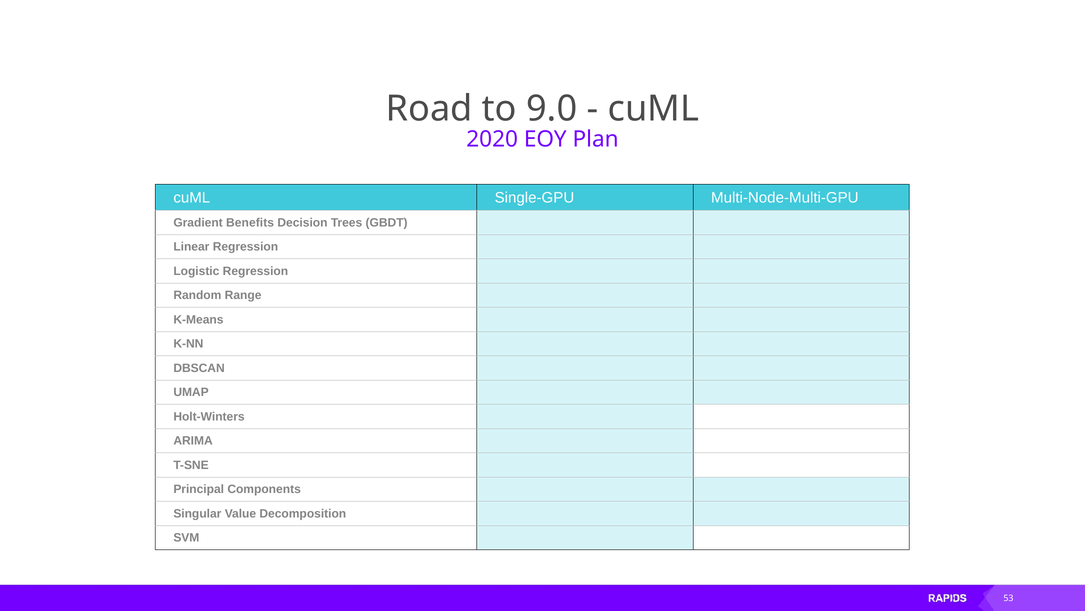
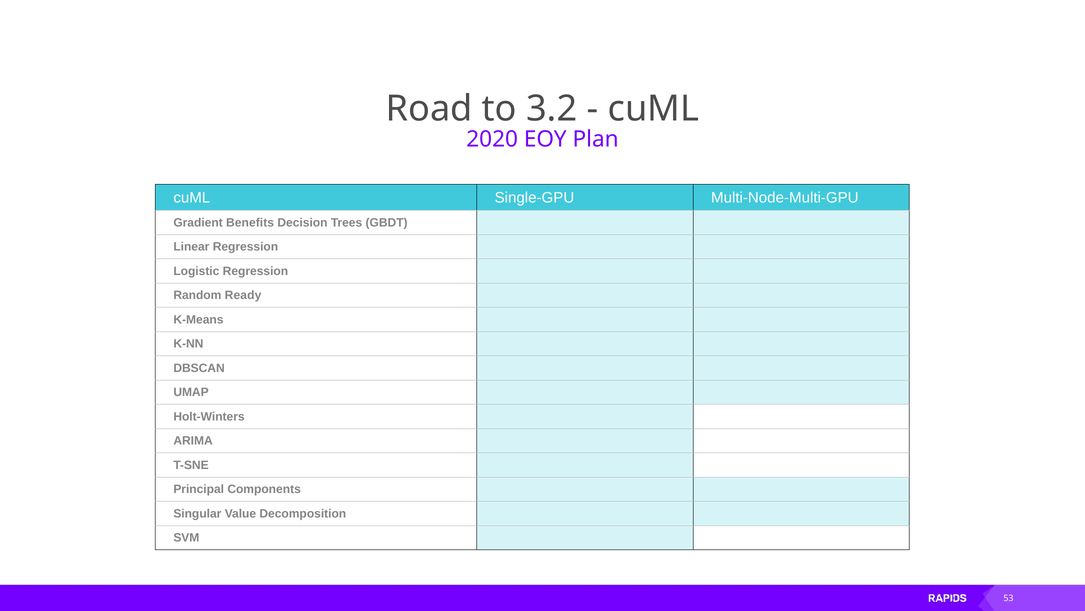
9.0: 9.0 -> 3.2
Range: Range -> Ready
